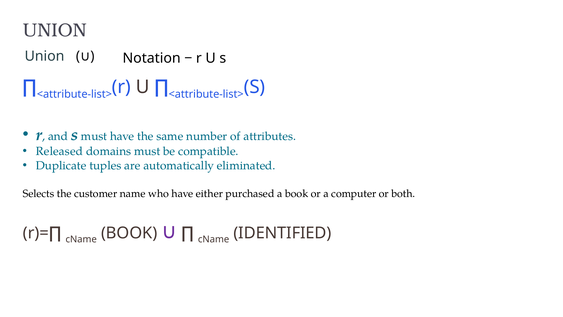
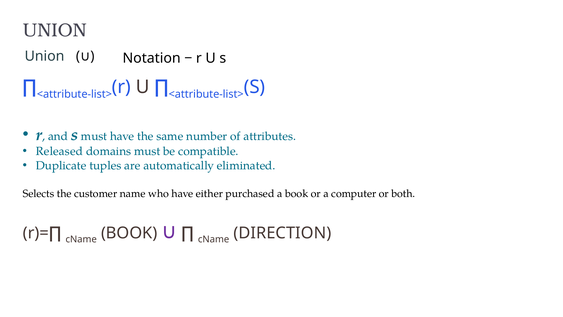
IDENTIFIED: IDENTIFIED -> DIRECTION
